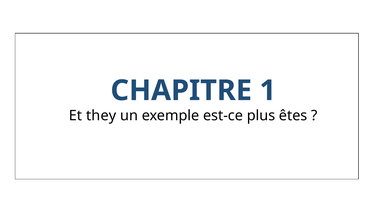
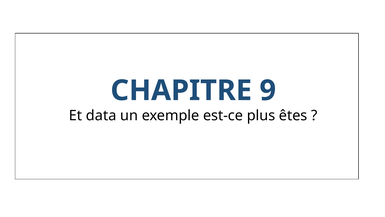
1: 1 -> 9
they: they -> data
